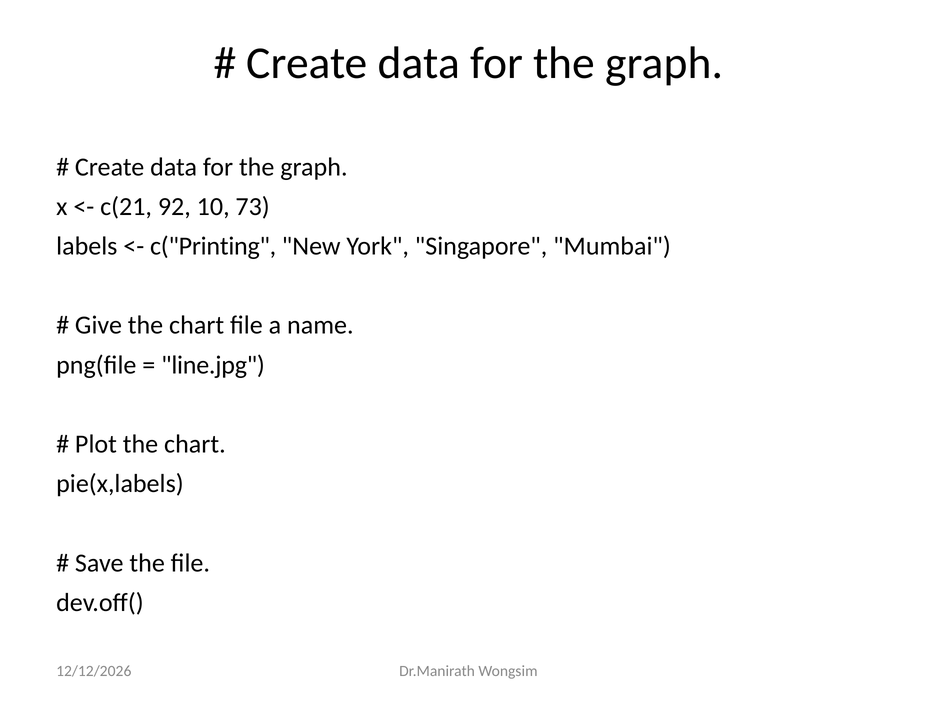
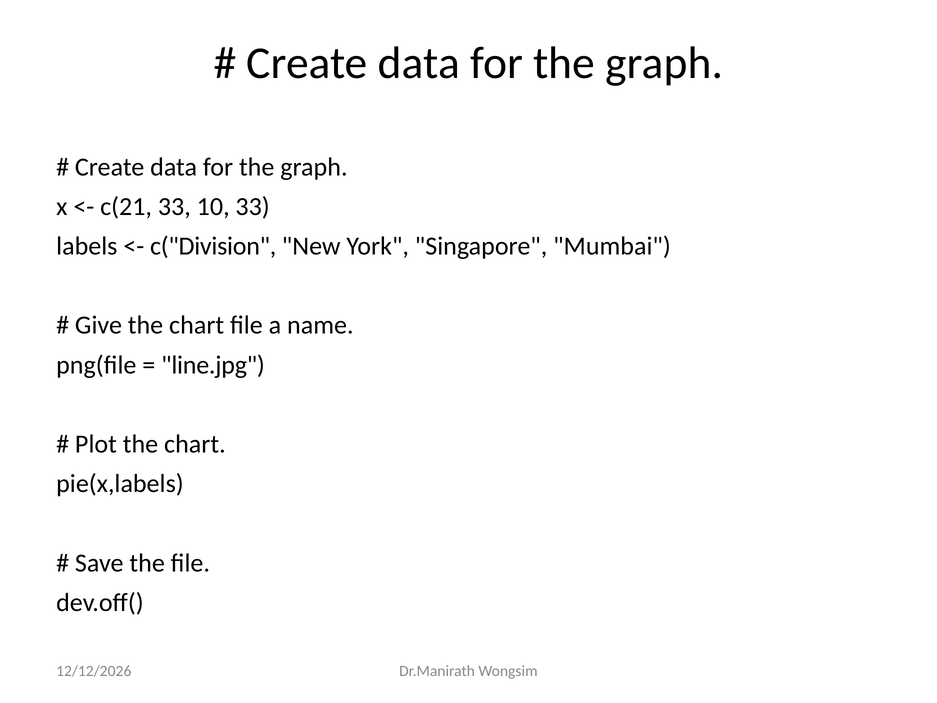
c(21 92: 92 -> 33
10 73: 73 -> 33
c("Printing: c("Printing -> c("Division
